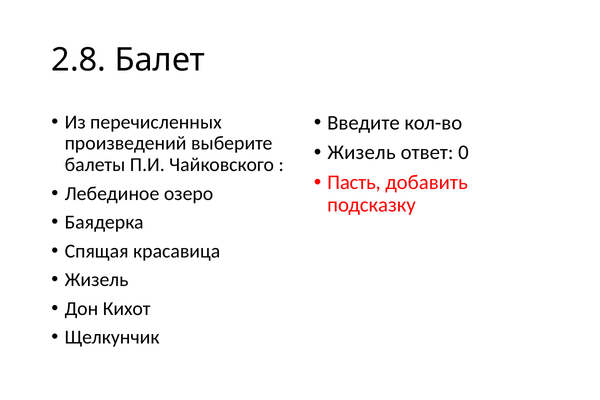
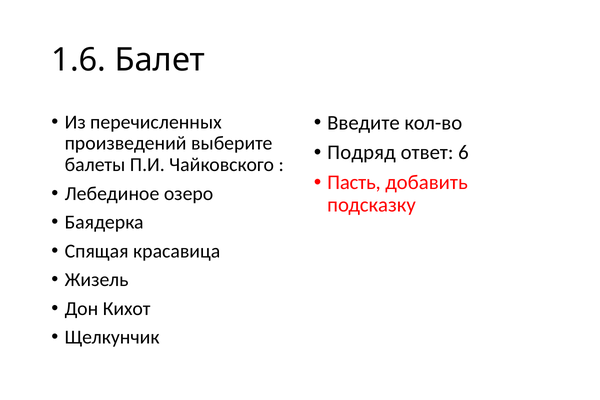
2.8: 2.8 -> 1.6
Жизель at (362, 153): Жизель -> Подряд
0: 0 -> 6
